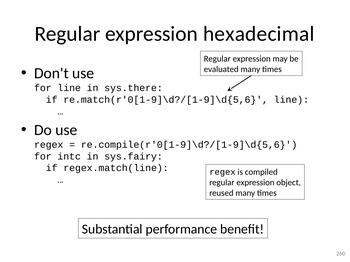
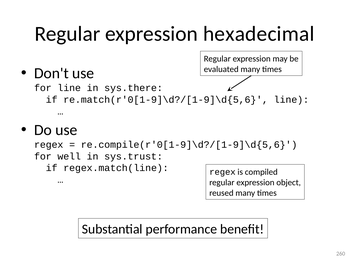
intc: intc -> well
sys.fairy: sys.fairy -> sys.trust
